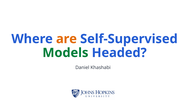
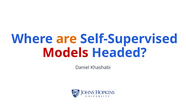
Models colour: green -> red
